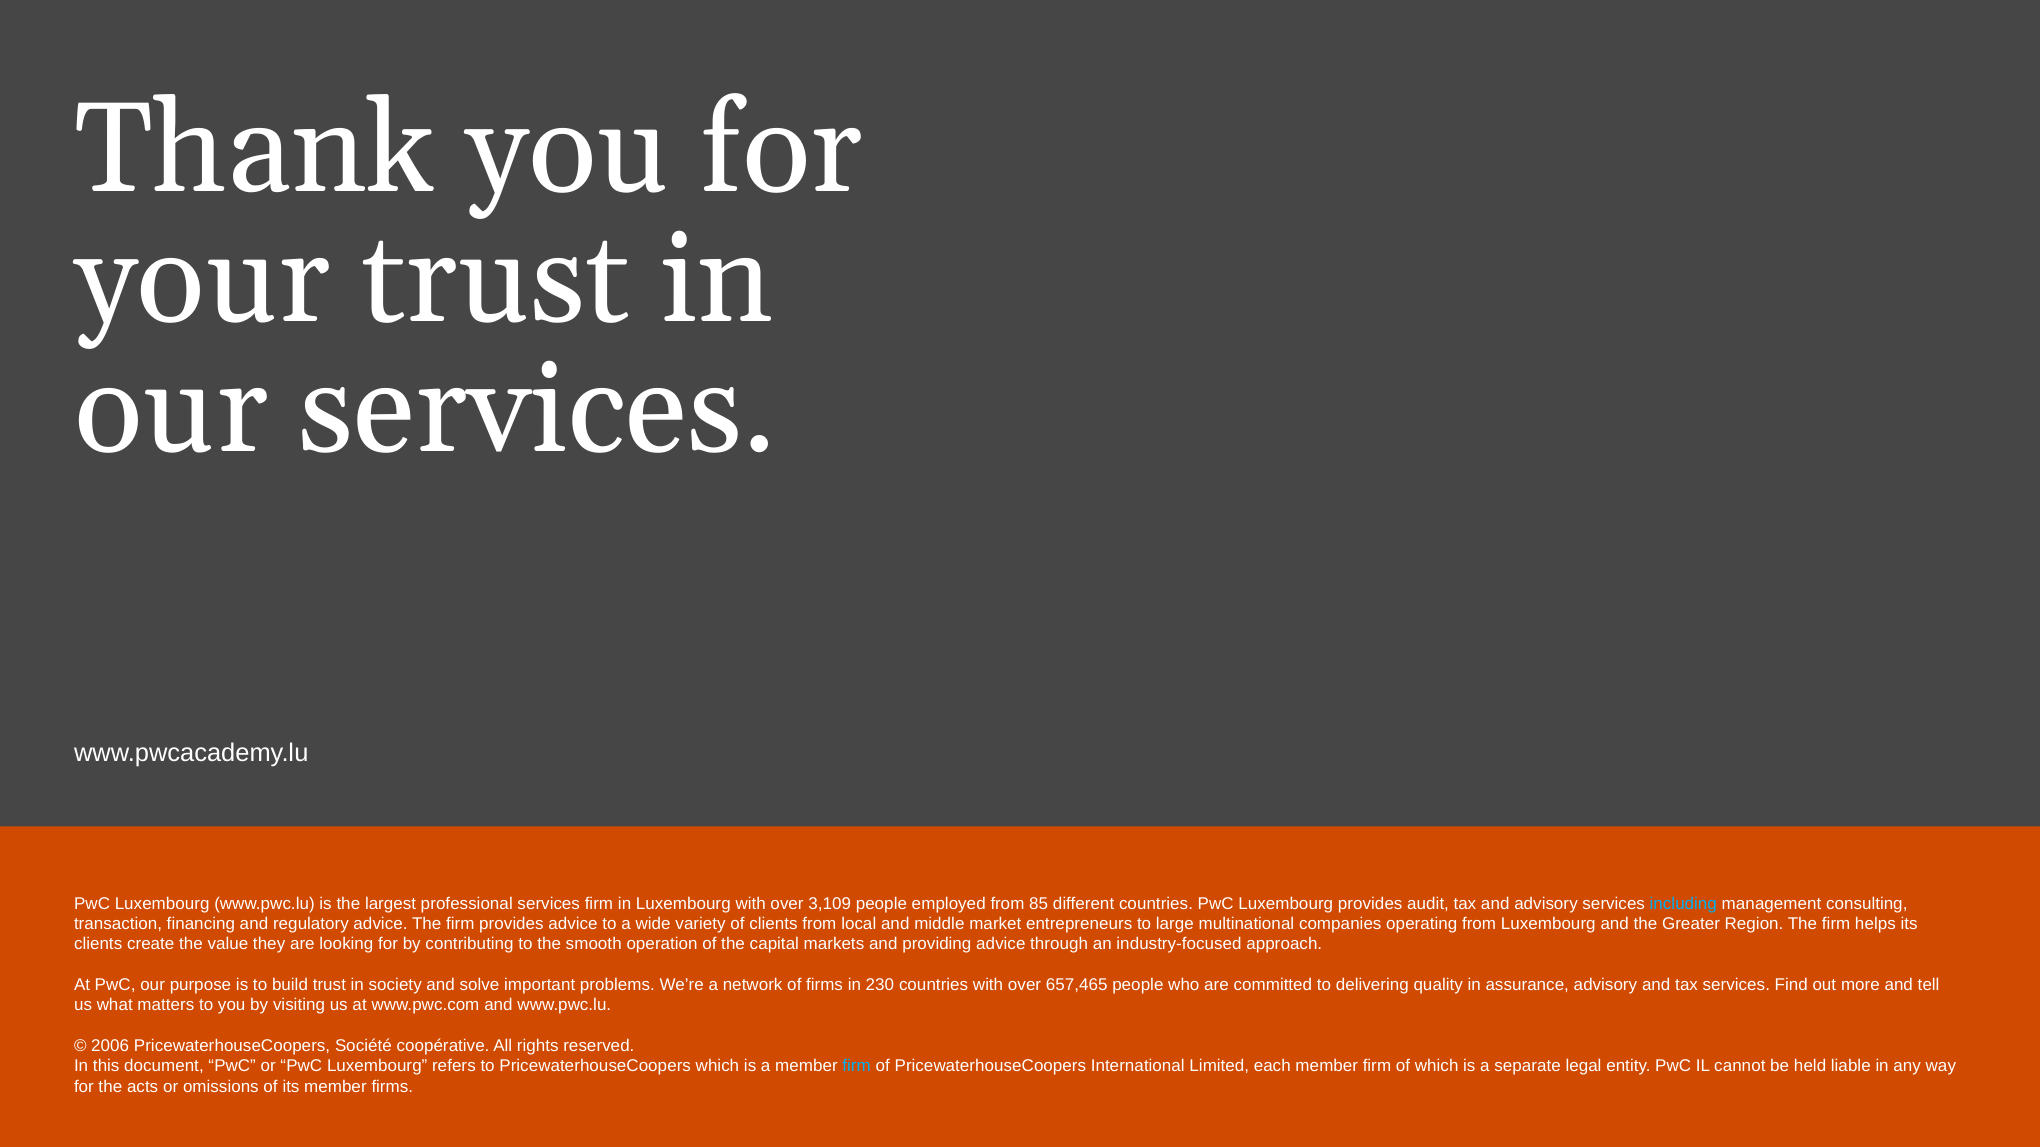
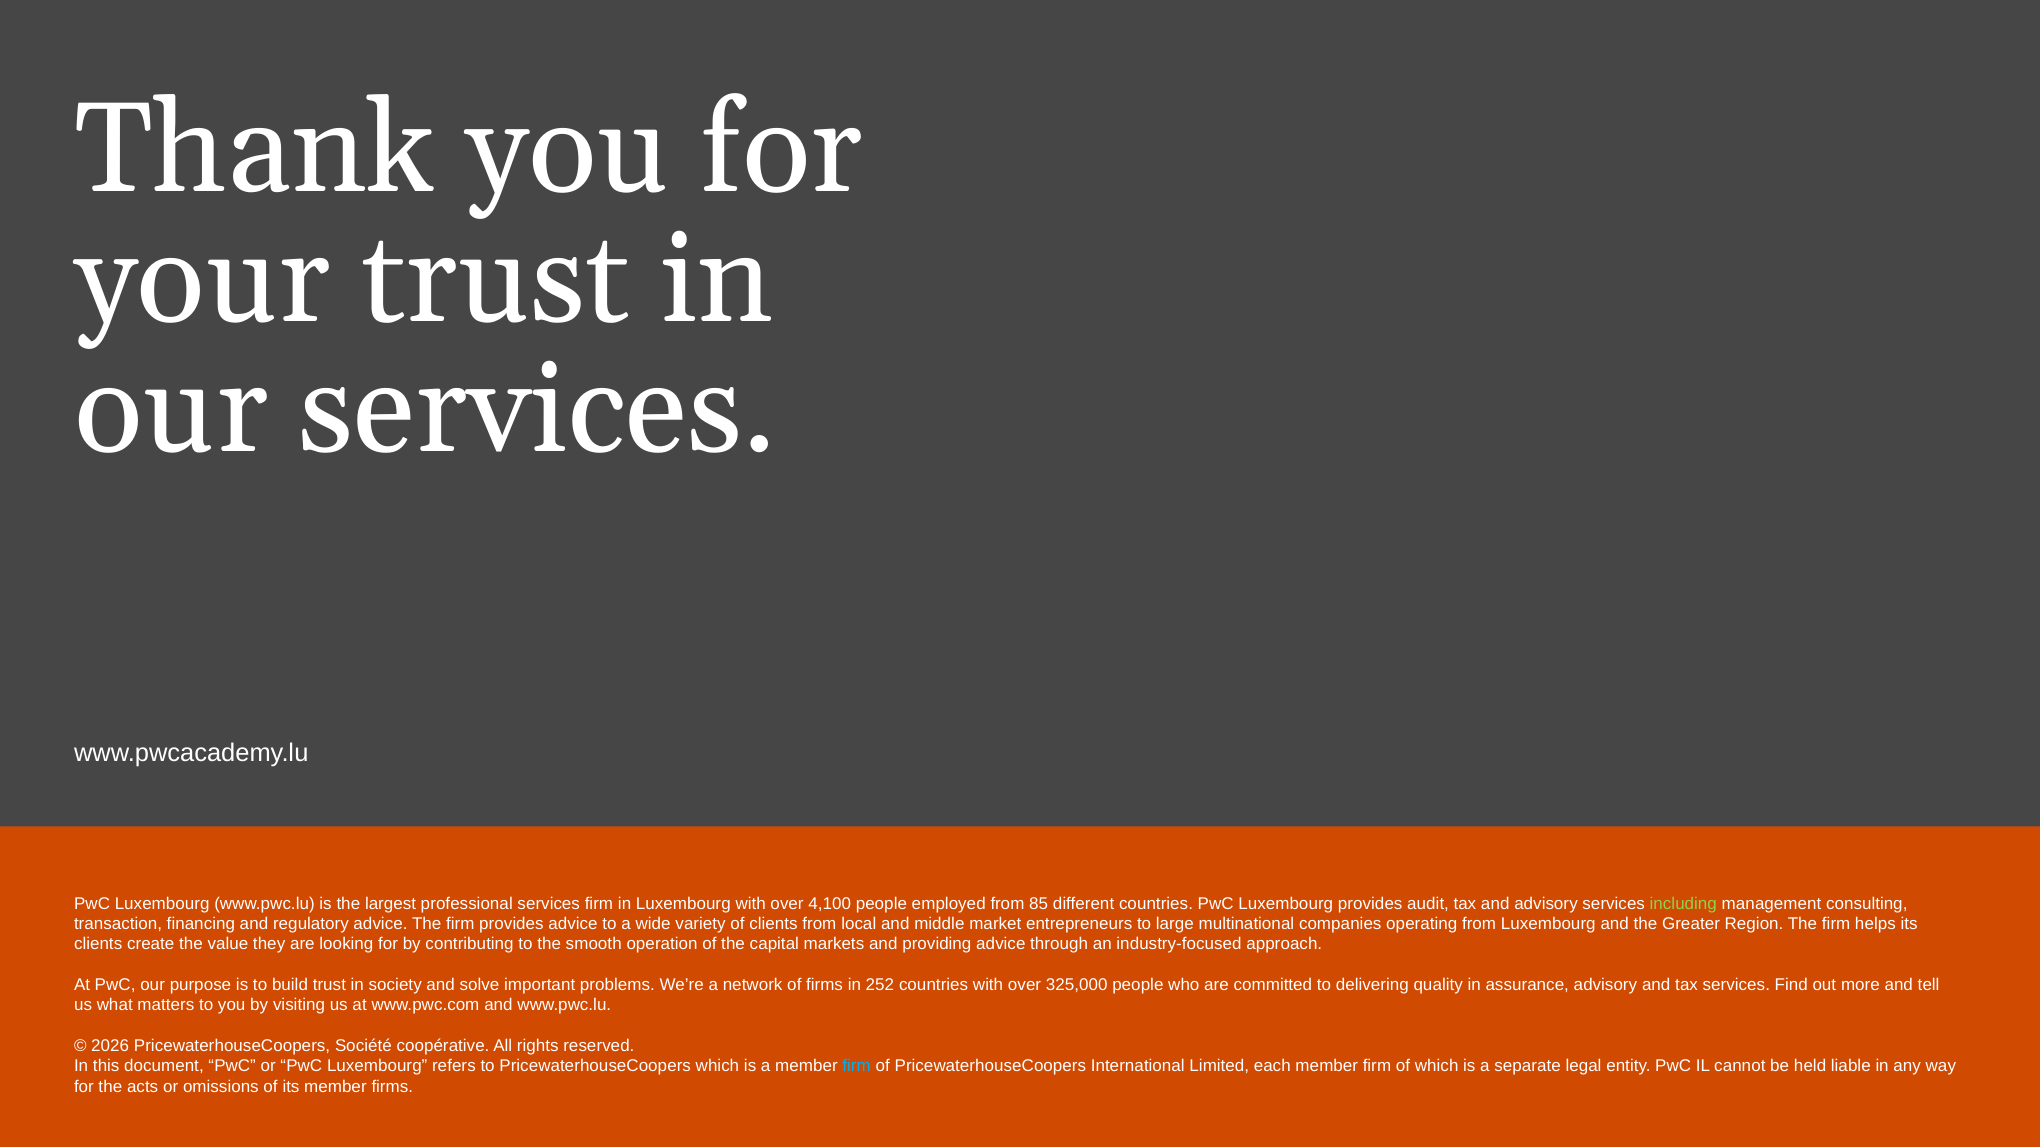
3,109: 3,109 -> 4,100
including colour: light blue -> light green
230: 230 -> 252
657,465: 657,465 -> 325,000
2006: 2006 -> 2026
